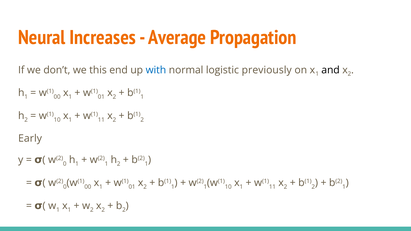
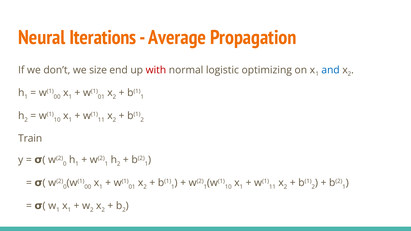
Increases: Increases -> Iterations
this: this -> size
with colour: blue -> red
previously: previously -> optimizing
and colour: black -> blue
Early: Early -> Train
